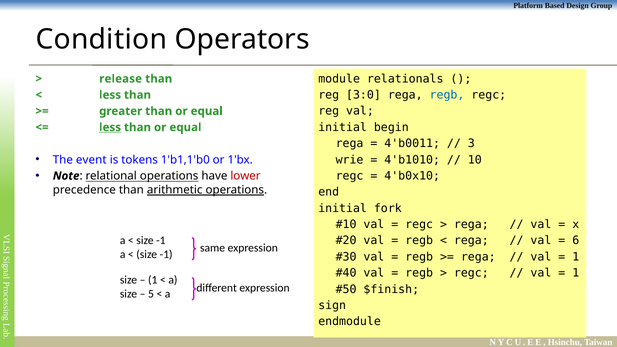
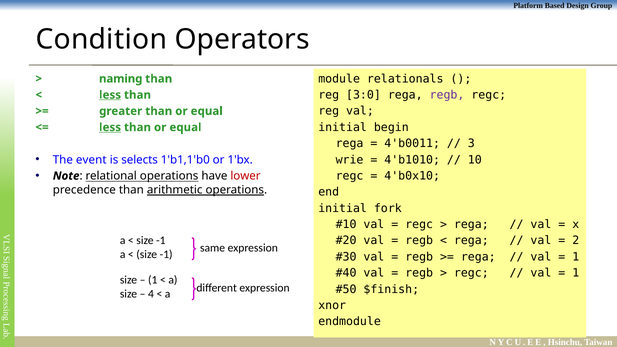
release: release -> naming
regb at (447, 95) colour: blue -> purple
less at (110, 95) underline: none -> present
tokens: tokens -> selects
6: 6 -> 2
5: 5 -> 4
sign: sign -> xnor
